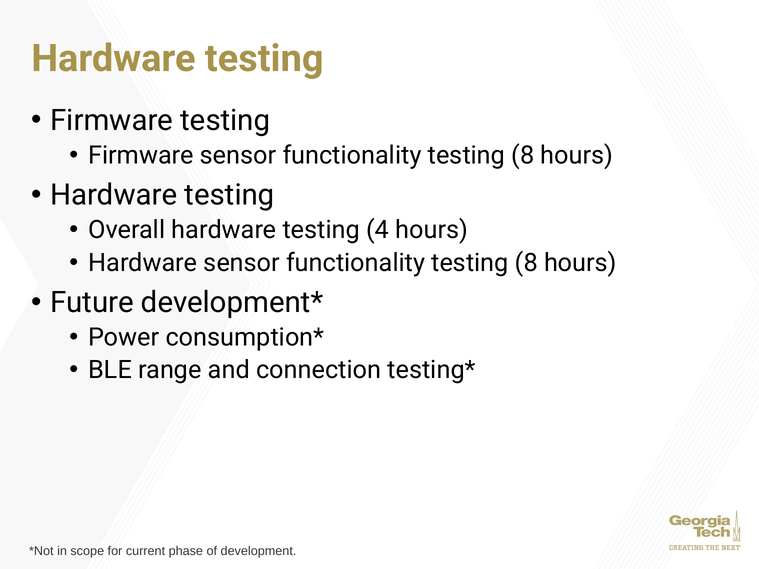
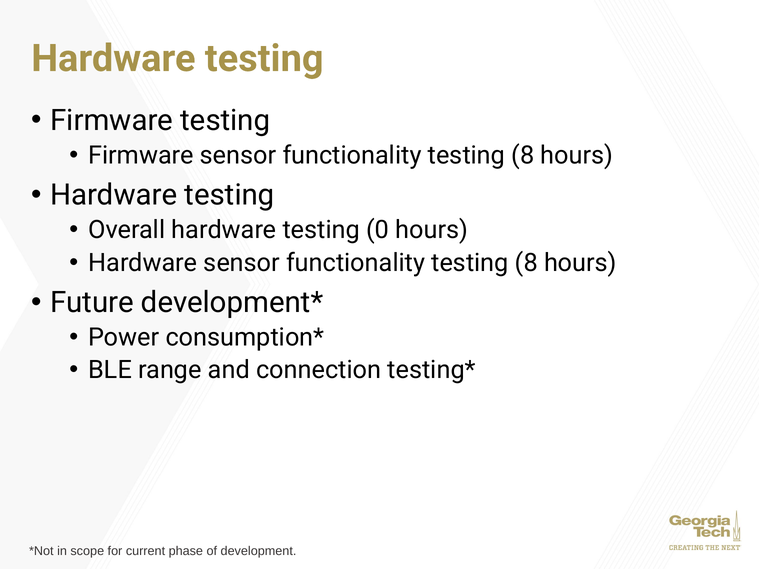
4: 4 -> 0
